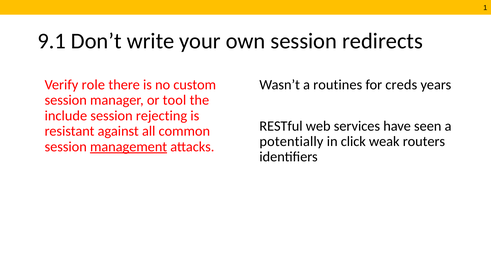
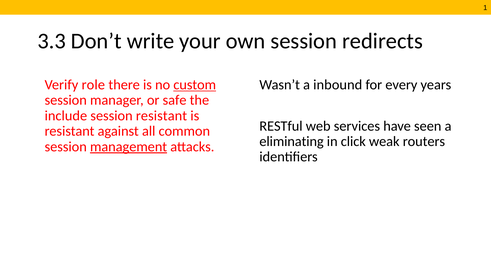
9.1: 9.1 -> 3.3
custom underline: none -> present
routines: routines -> inbound
creds: creds -> every
tool: tool -> safe
session rejecting: rejecting -> resistant
potentially: potentially -> eliminating
